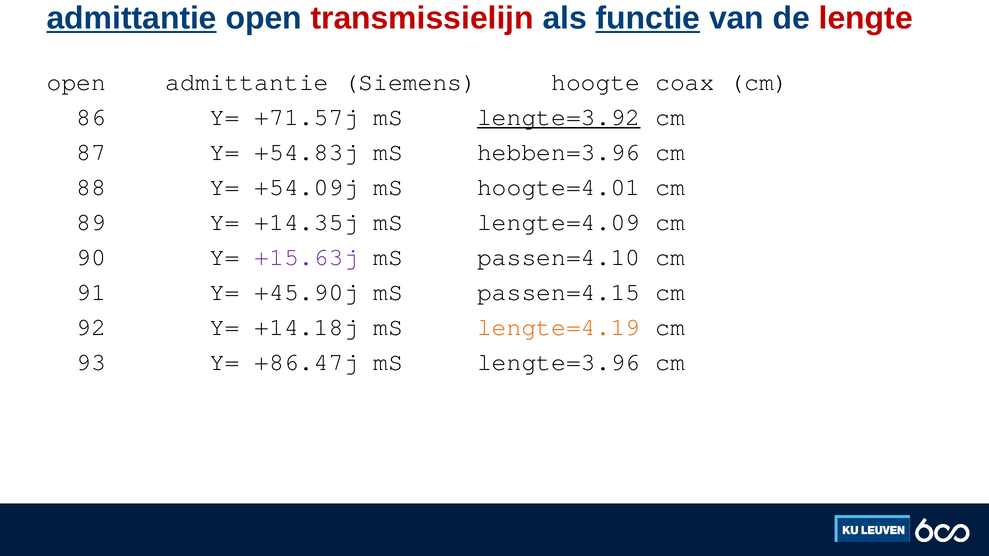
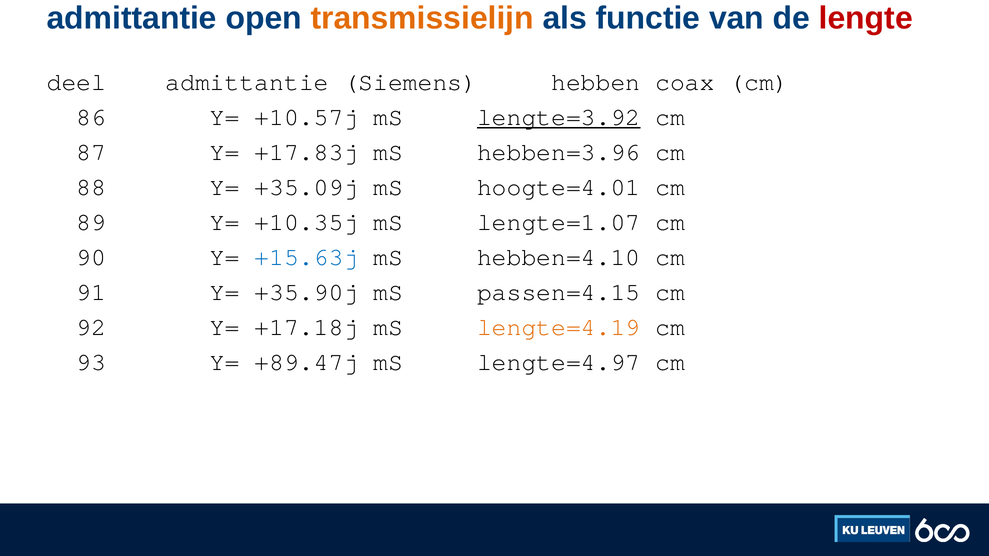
admittantie at (132, 18) underline: present -> none
transmissielijn colour: red -> orange
functie underline: present -> none
open at (76, 82): open -> deel
hoogte: hoogte -> hebben
+71.57j: +71.57j -> +10.57j
+54.83j: +54.83j -> +17.83j
+54.09j: +54.09j -> +35.09j
+14.35j: +14.35j -> +10.35j
lengte=4.09: lengte=4.09 -> lengte=1.07
+15.63j colour: purple -> blue
passen=4.10: passen=4.10 -> hebben=4.10
+45.90j: +45.90j -> +35.90j
+14.18j: +14.18j -> +17.18j
+86.47j: +86.47j -> +89.47j
lengte=3.96: lengte=3.96 -> lengte=4.97
